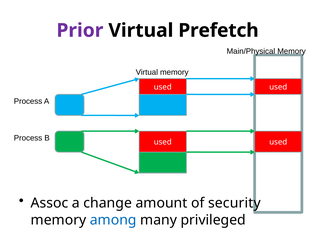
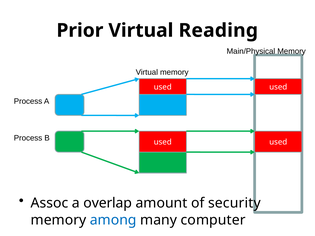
Prior colour: purple -> black
Prefetch: Prefetch -> Reading
change: change -> overlap
privileged: privileged -> computer
